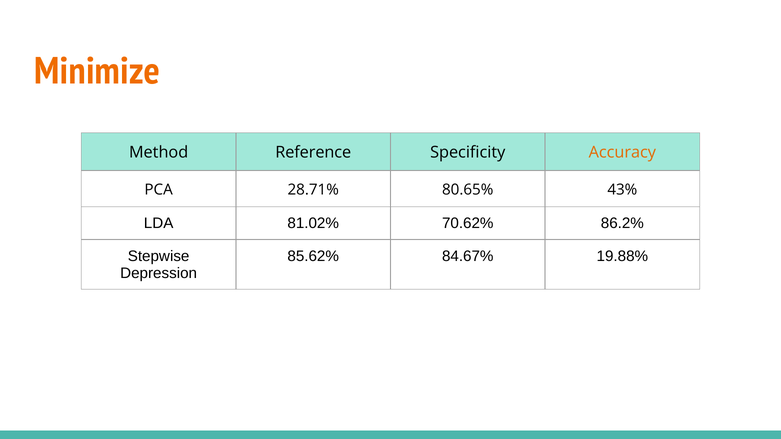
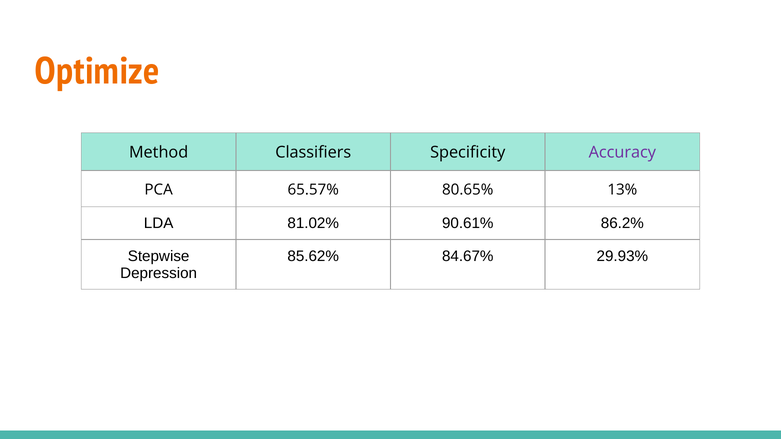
Minimize: Minimize -> Optimize
Reference: Reference -> Classifiers
Accuracy colour: orange -> purple
28.71%: 28.71% -> 65.57%
43%: 43% -> 13%
70.62%: 70.62% -> 90.61%
19.88%: 19.88% -> 29.93%
